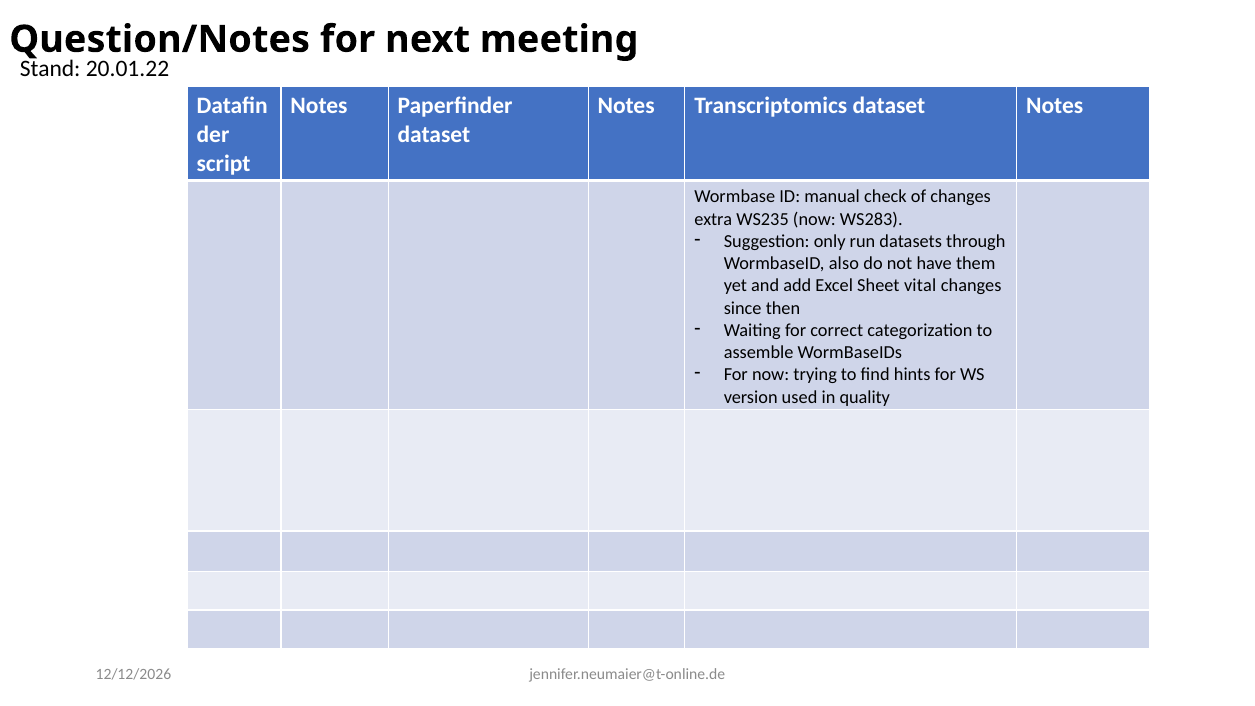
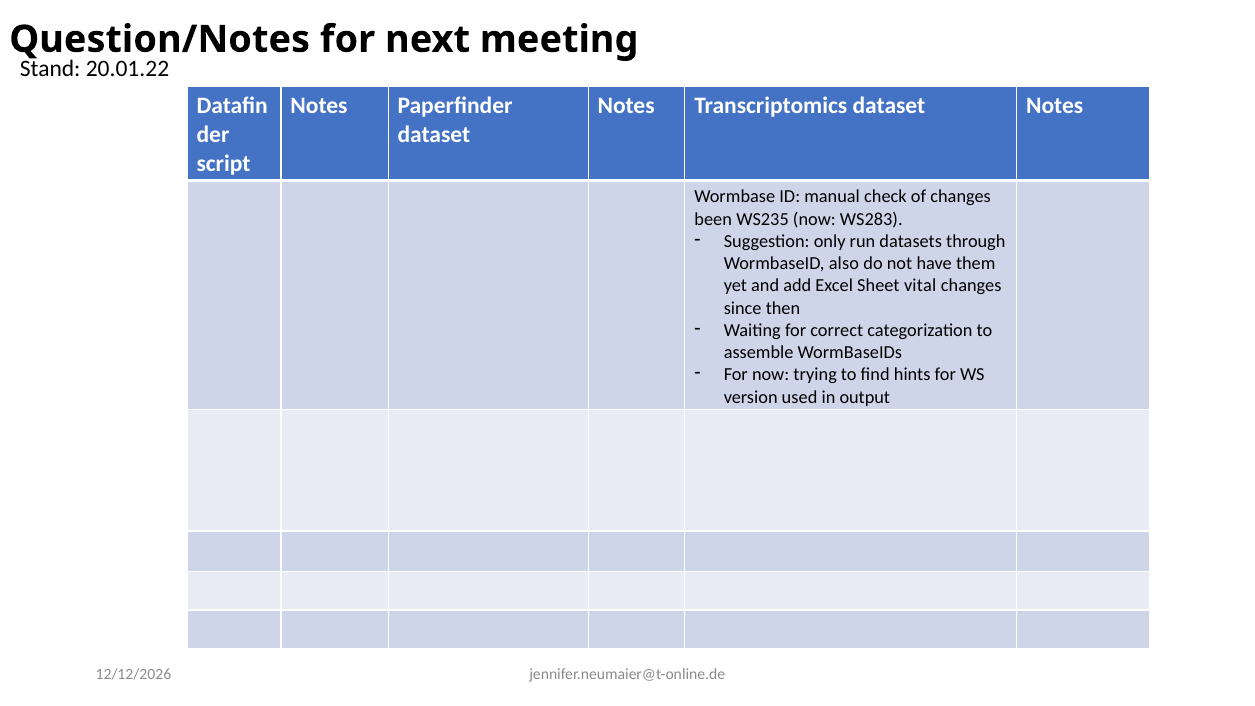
extra: extra -> been
quality: quality -> output
